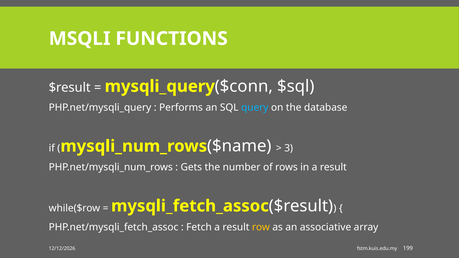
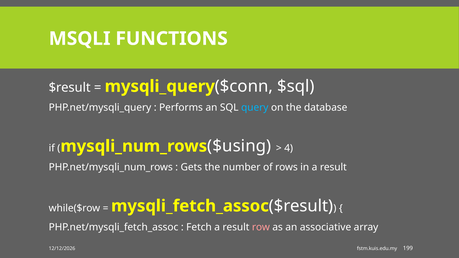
$name: $name -> $using
3: 3 -> 4
row colour: yellow -> pink
